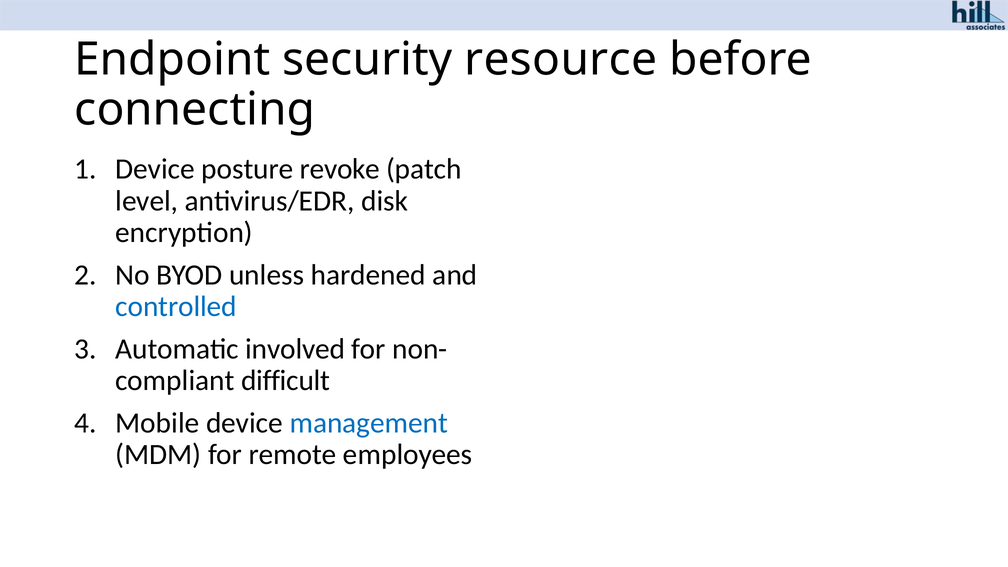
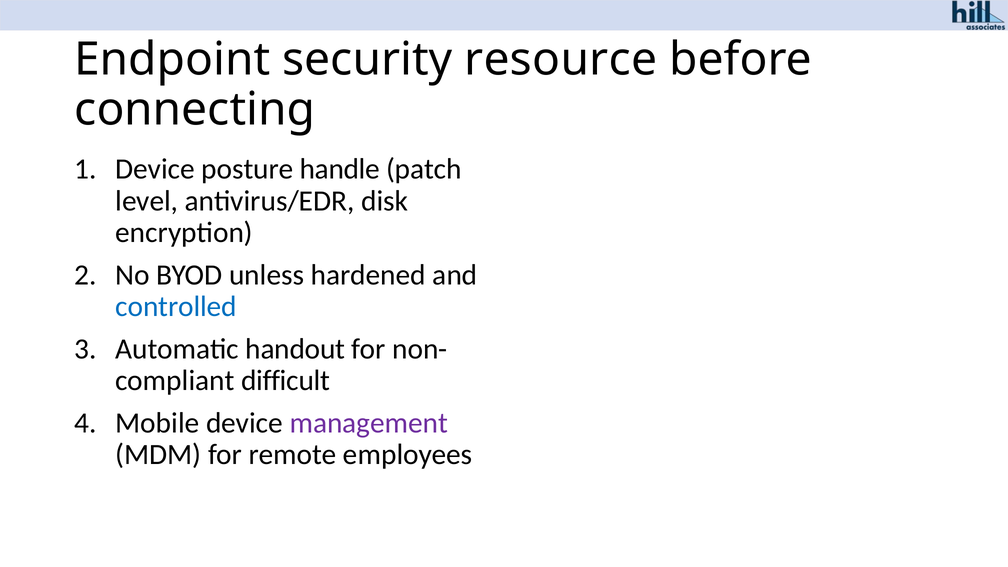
revoke: revoke -> handle
involved: involved -> handout
management colour: blue -> purple
